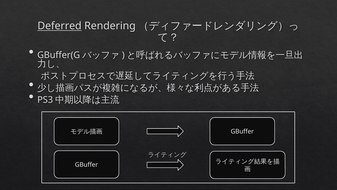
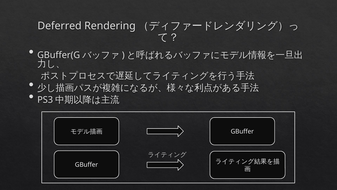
Deferred underline: present -> none
